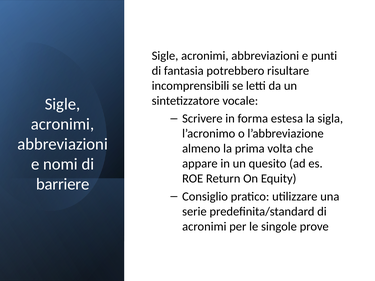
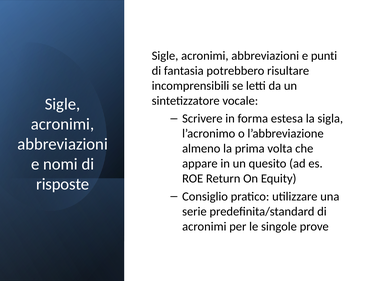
barriere: barriere -> risposte
